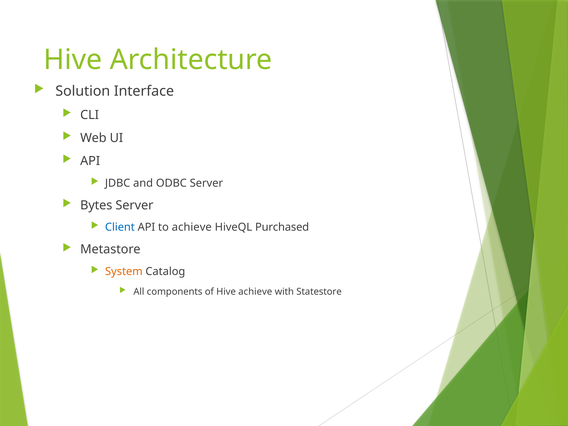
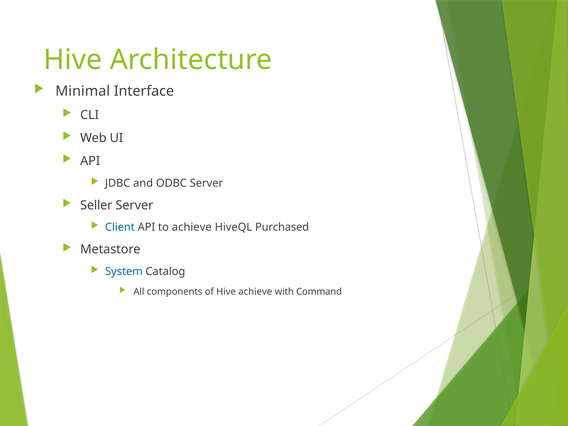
Solution: Solution -> Minimal
Bytes: Bytes -> Seller
System colour: orange -> blue
Statestore: Statestore -> Command
